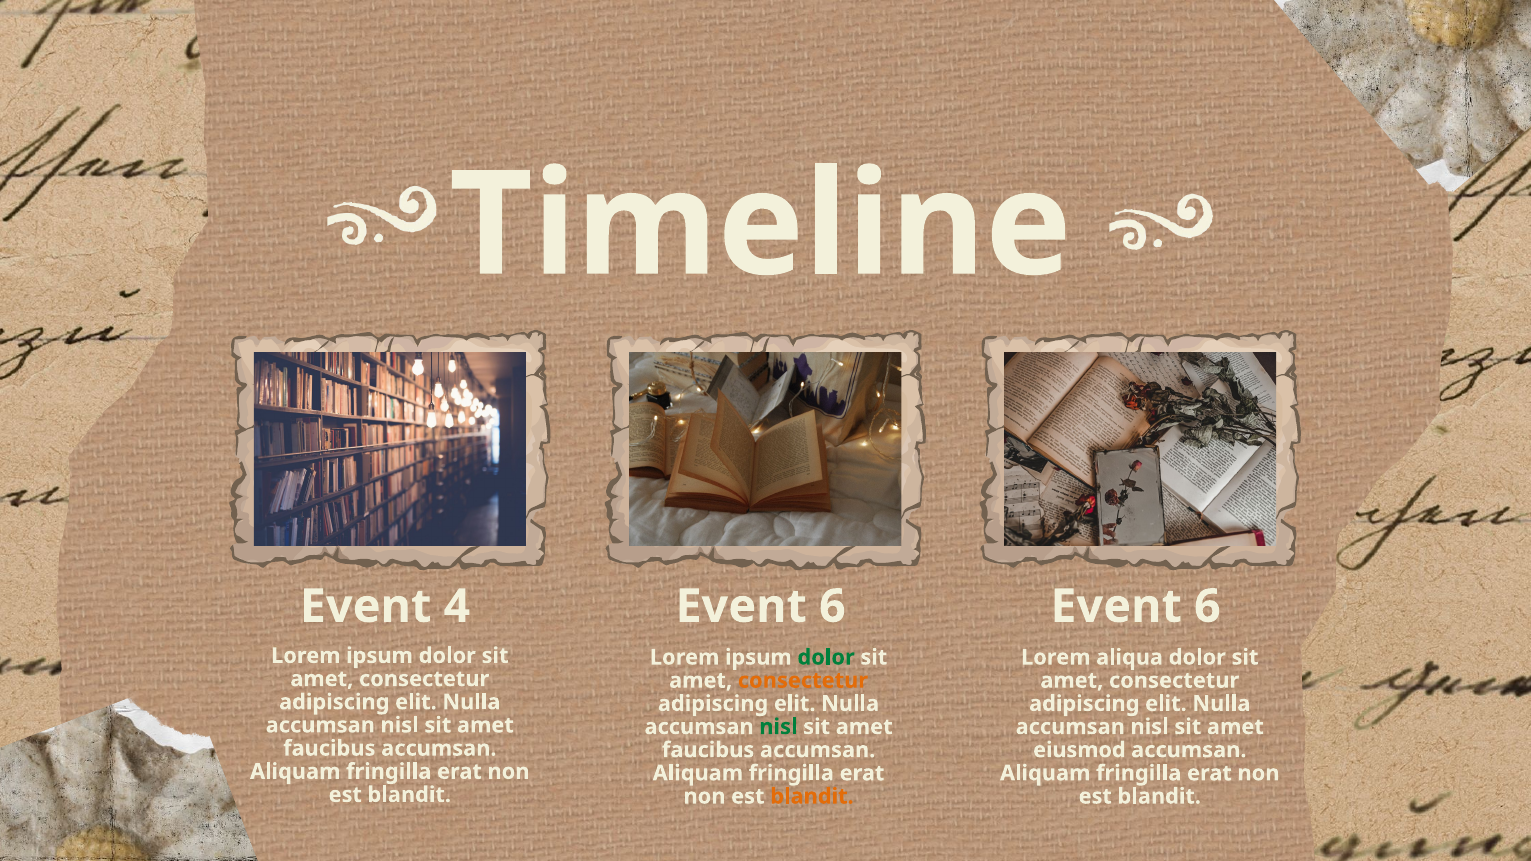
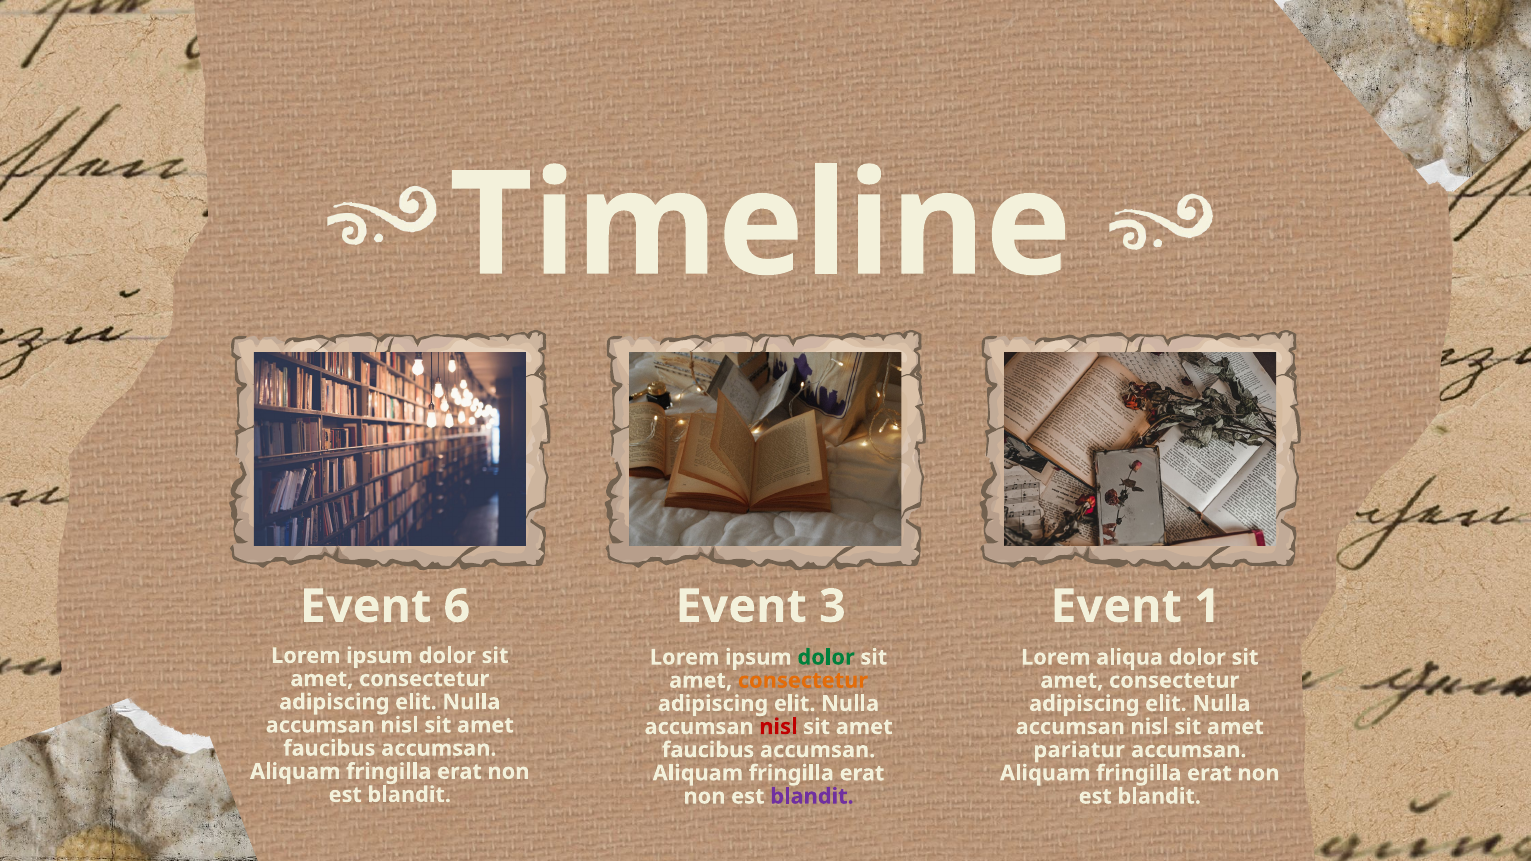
4: 4 -> 6
6 at (832, 607): 6 -> 3
6 at (1207, 607): 6 -> 1
nisl at (778, 727) colour: green -> red
eiusmod: eiusmod -> pariatur
blandit at (812, 797) colour: orange -> purple
